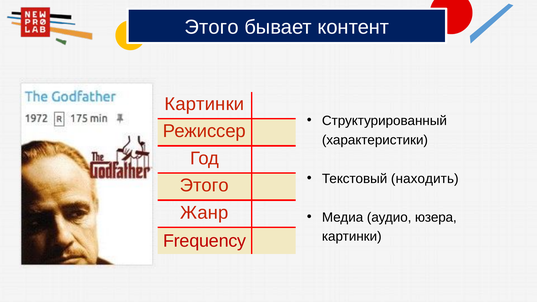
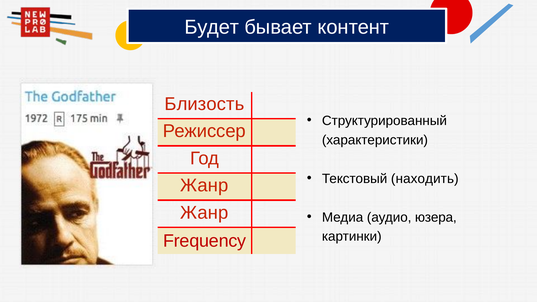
Этого at (212, 27): Этого -> Будет
Картинки at (204, 104): Картинки -> Близость
Этого at (204, 186): Этого -> Жанр
